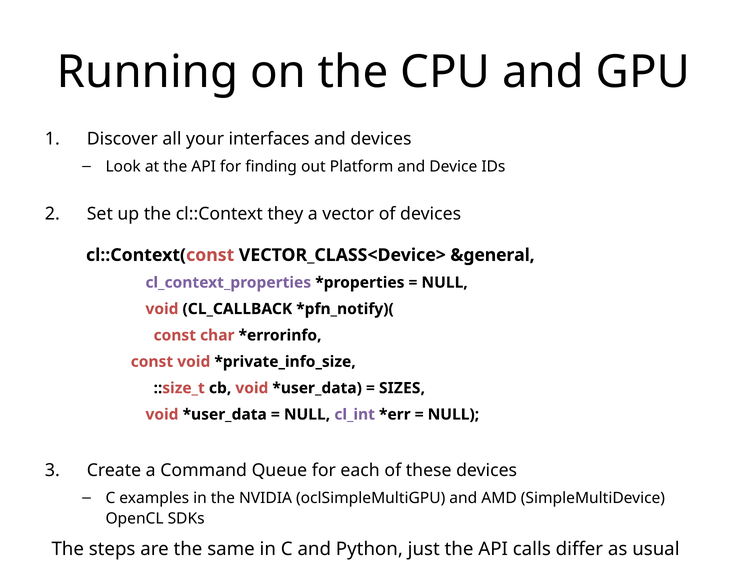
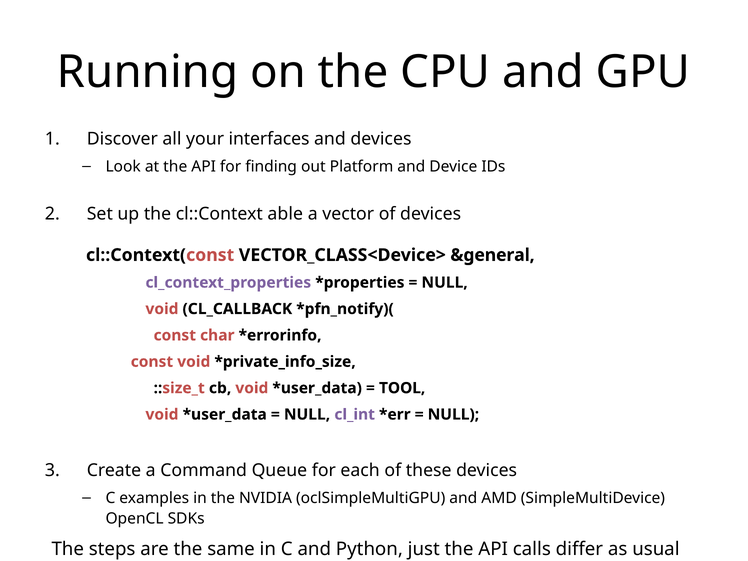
they: they -> able
SIZES: SIZES -> TOOL
